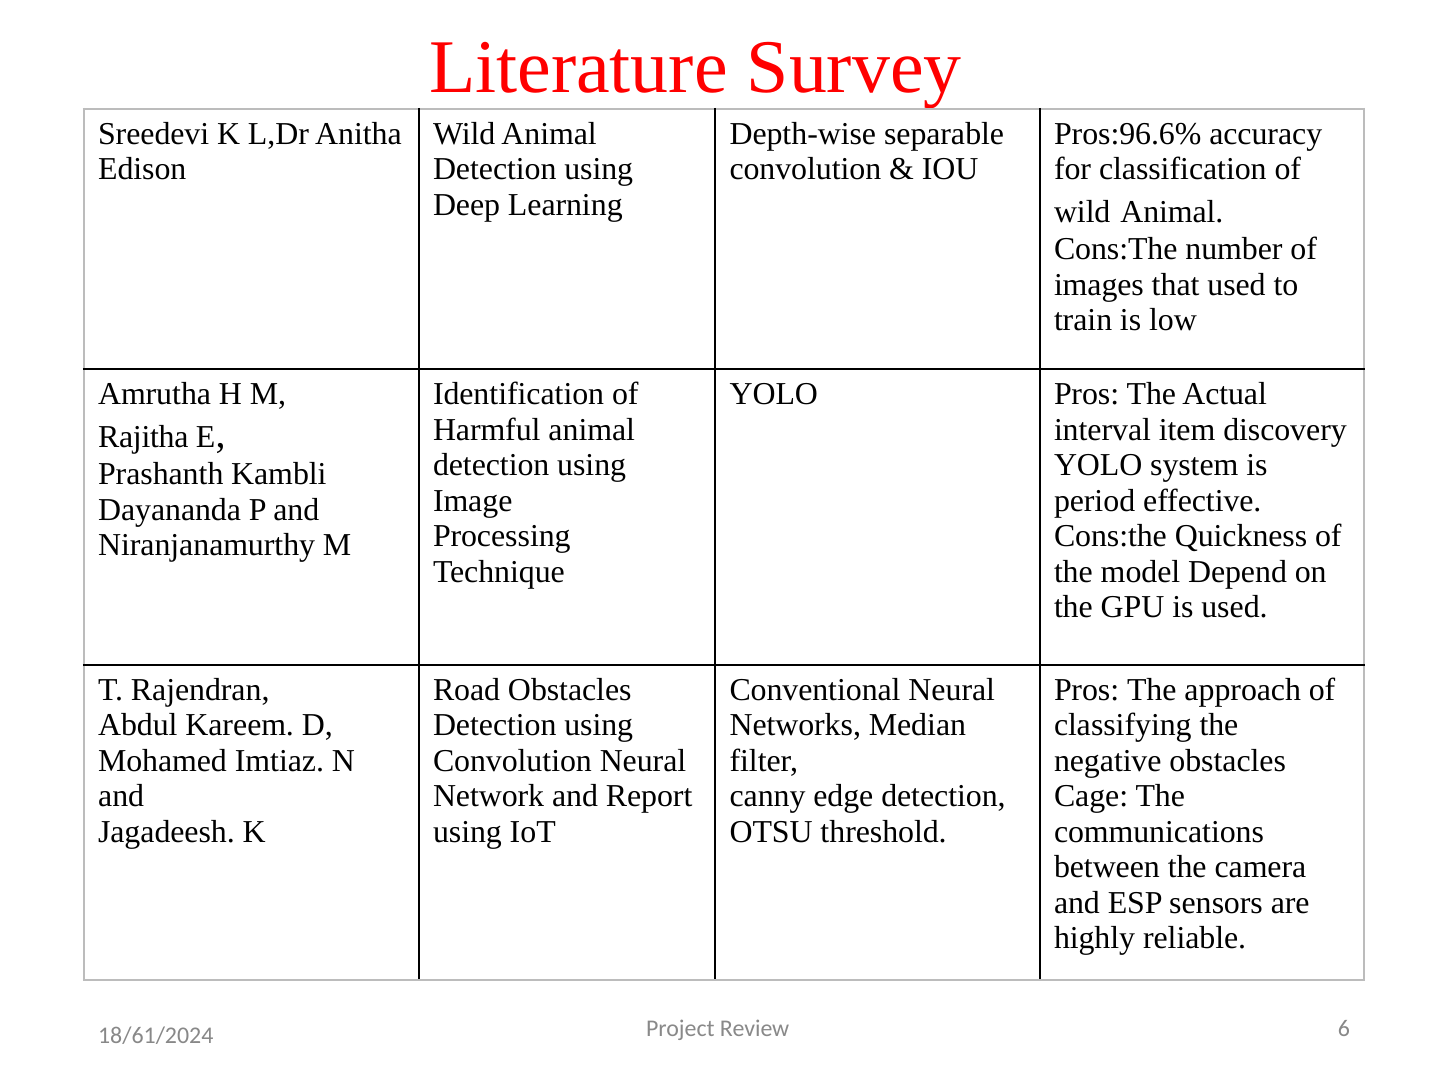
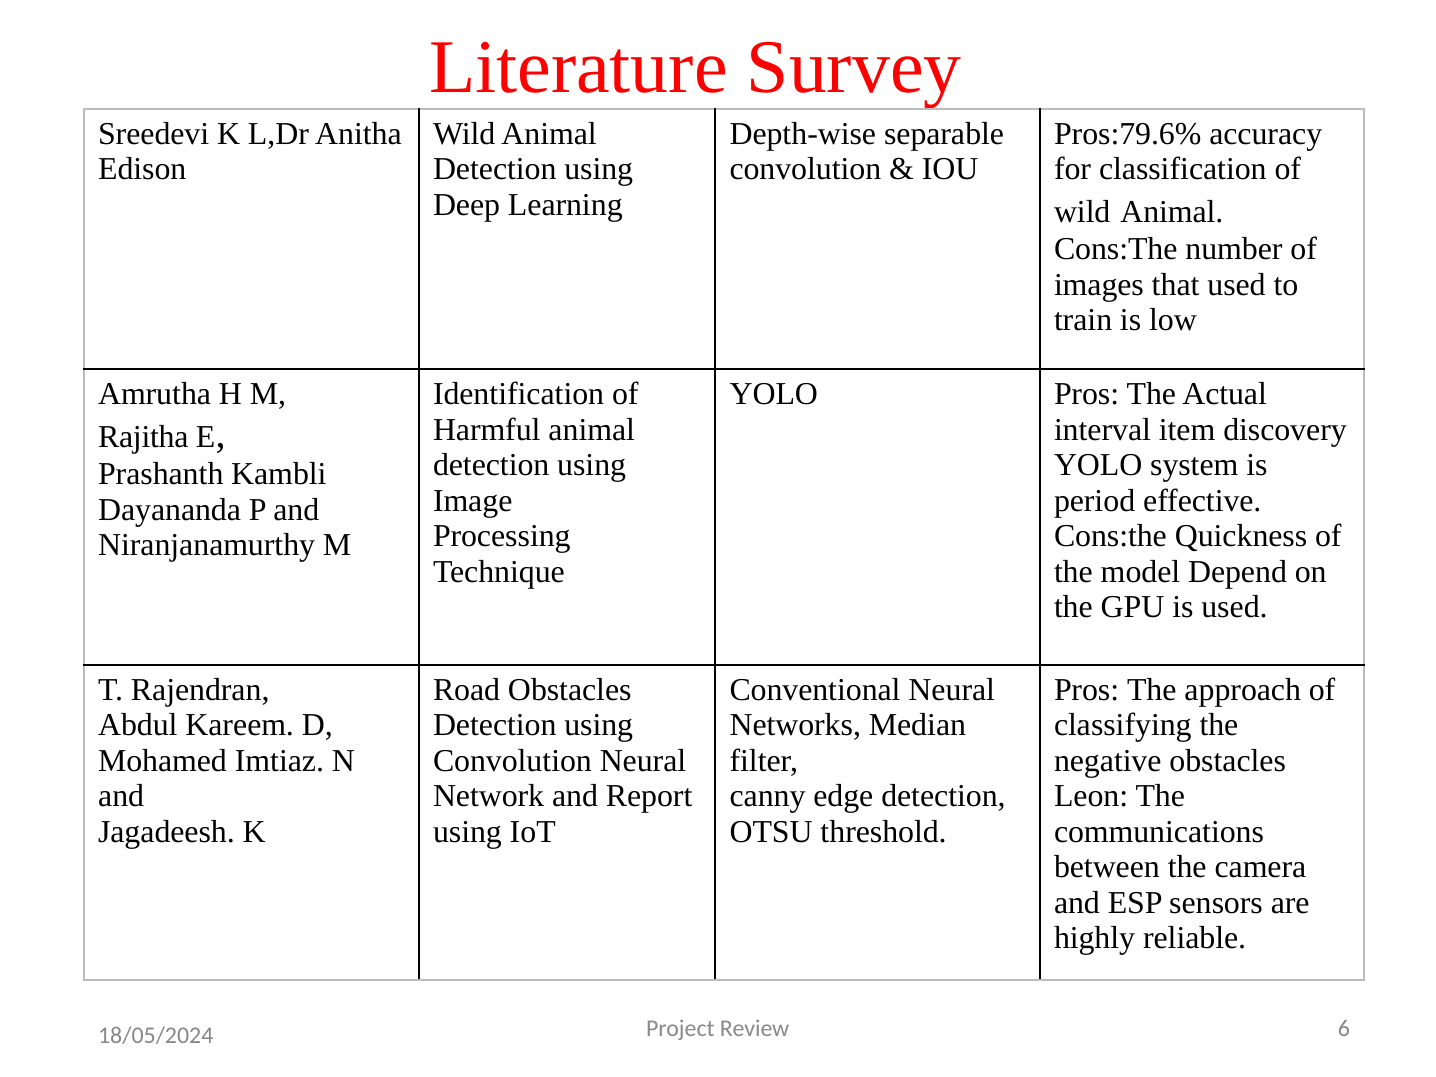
Pros:96.6%: Pros:96.6% -> Pros:79.6%
Cage: Cage -> Leon
18/61/2024: 18/61/2024 -> 18/05/2024
